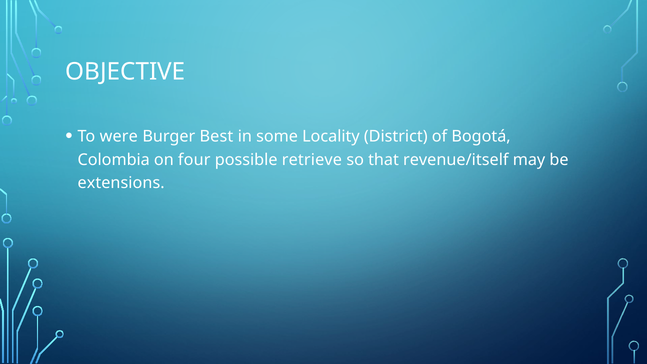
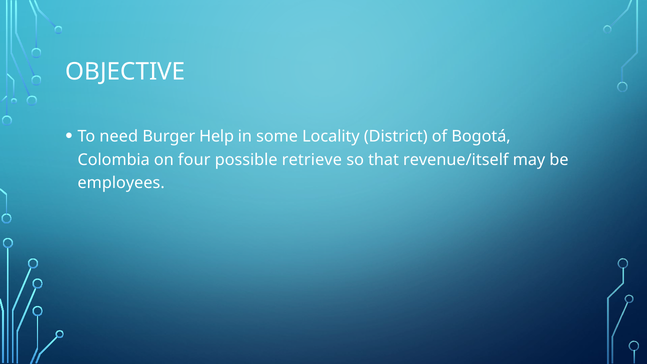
were: were -> need
Best: Best -> Help
extensions: extensions -> employees
